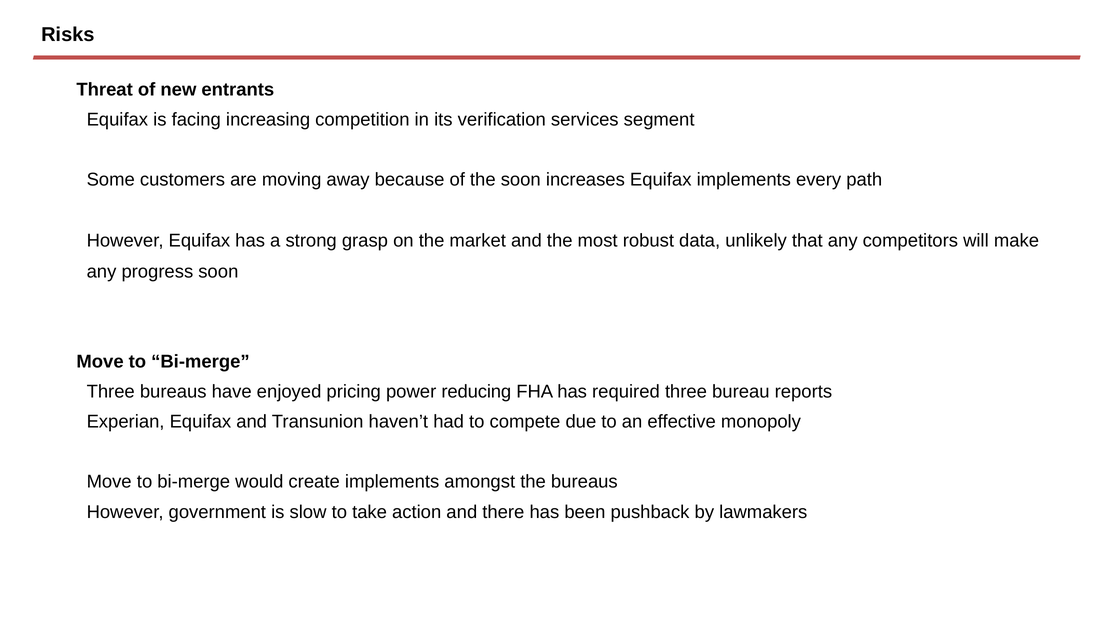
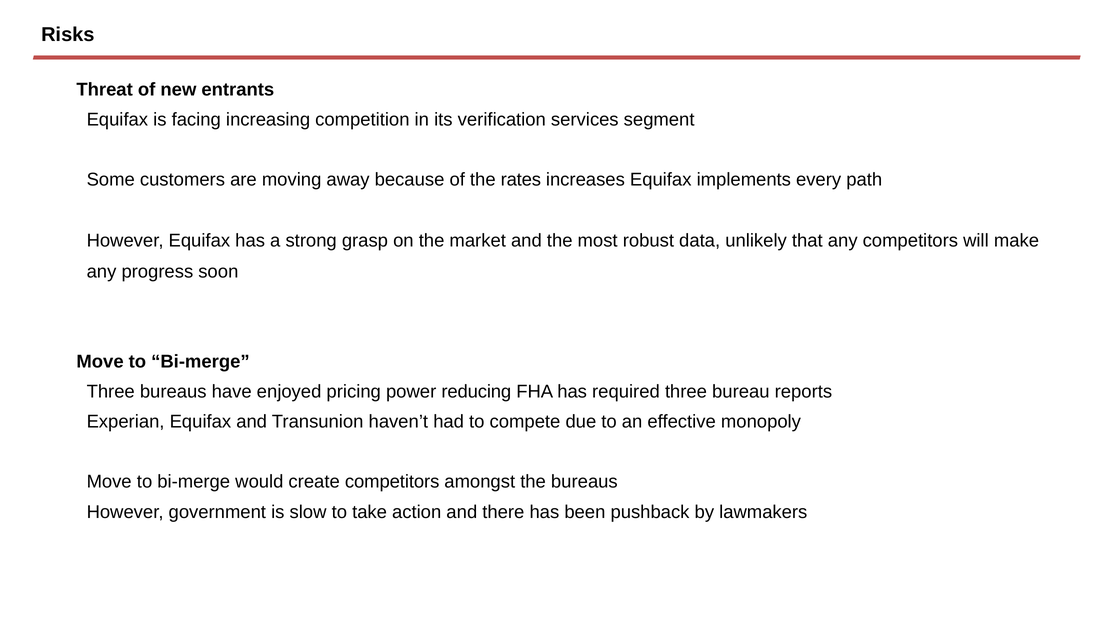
the soon: soon -> rates
create implements: implements -> competitors
